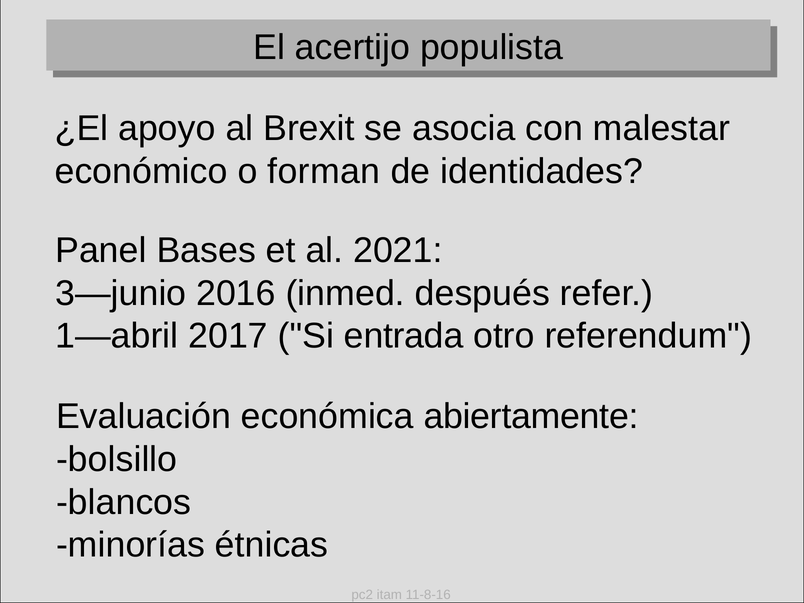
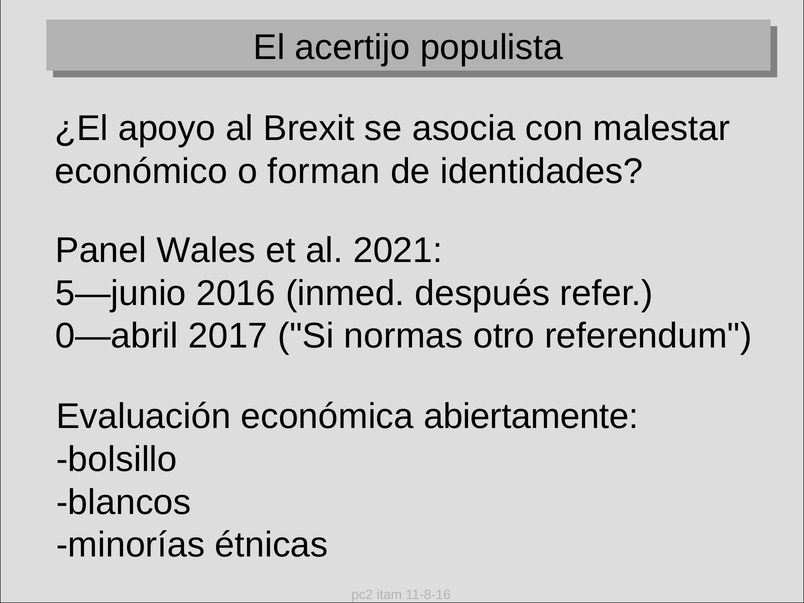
Bases: Bases -> Wales
3—junio: 3—junio -> 5—junio
1—abril: 1—abril -> 0—abril
entrada: entrada -> normas
